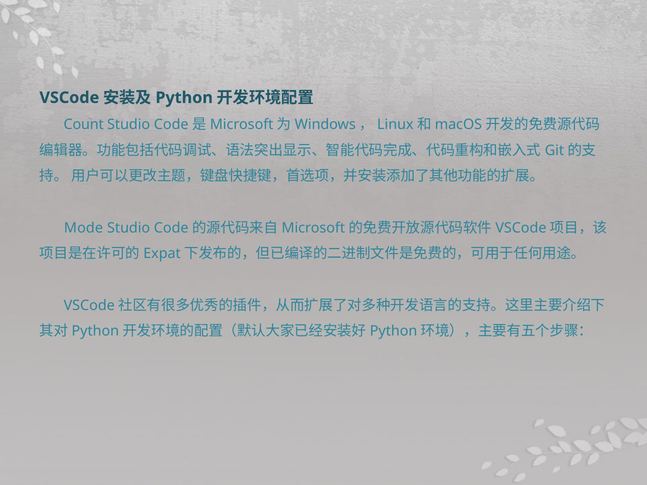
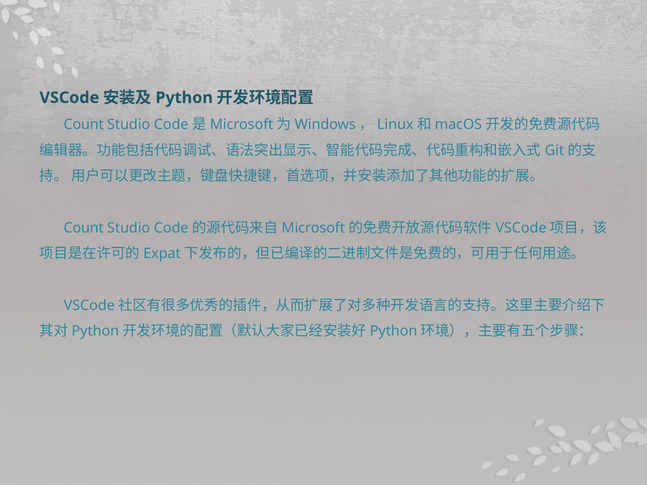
Mode at (83, 228): Mode -> Count
